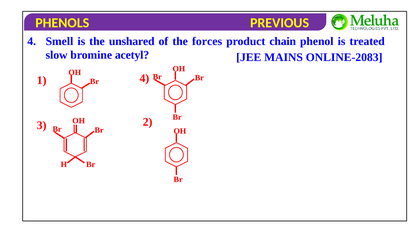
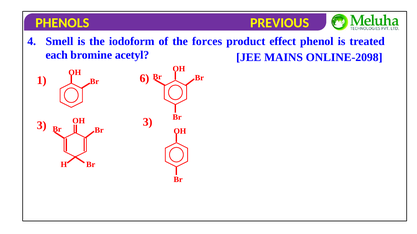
unshared: unshared -> iodoform
chain: chain -> effect
slow: slow -> each
ONLINE-2083: ONLINE-2083 -> ONLINE-2098
1 4: 4 -> 6
3 2: 2 -> 3
